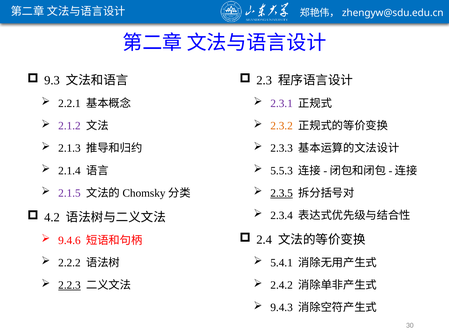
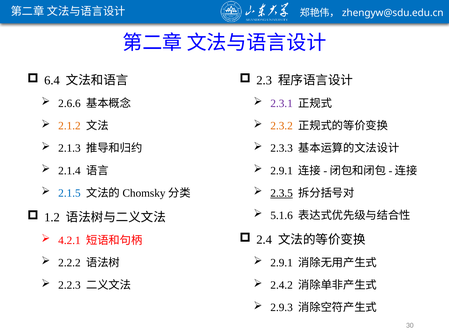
9.3: 9.3 -> 6.4
2.2.1: 2.2.1 -> 2.6.6
2.1.2 colour: purple -> orange
5.5.3 at (282, 171): 5.5.3 -> 2.9.1
2.1.5 colour: purple -> blue
2.3.4: 2.3.4 -> 5.1.6
4.2: 4.2 -> 1.2
9.4.6: 9.4.6 -> 4.2.1
5.4.1 at (282, 263): 5.4.1 -> 2.9.1
2.2.3 underline: present -> none
9.4.3: 9.4.3 -> 2.9.3
